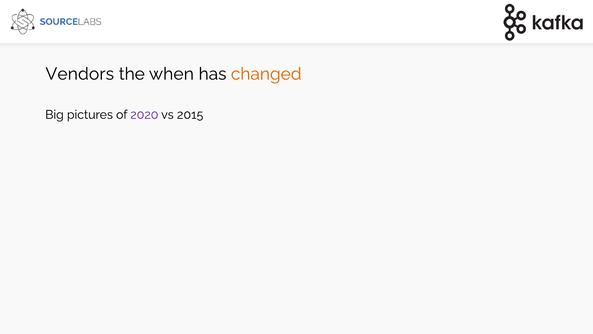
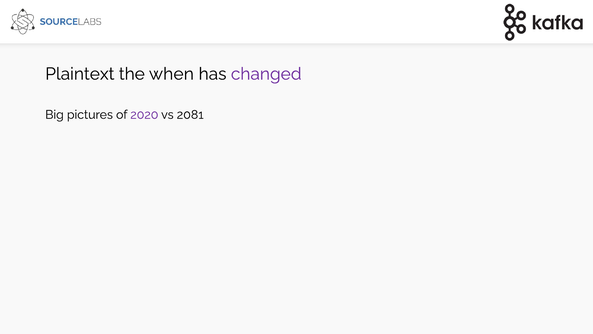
Vendors: Vendors -> Plaintext
changed colour: orange -> purple
2015: 2015 -> 2081
